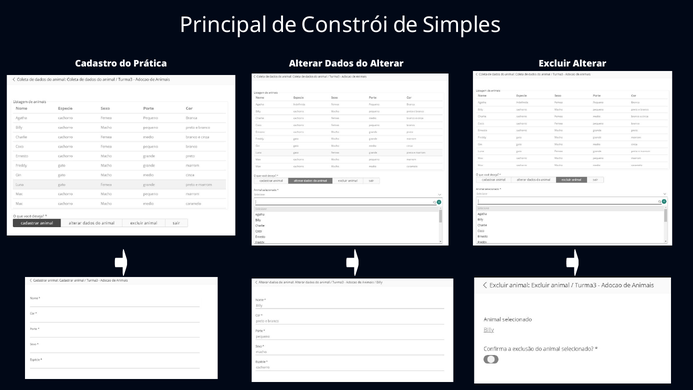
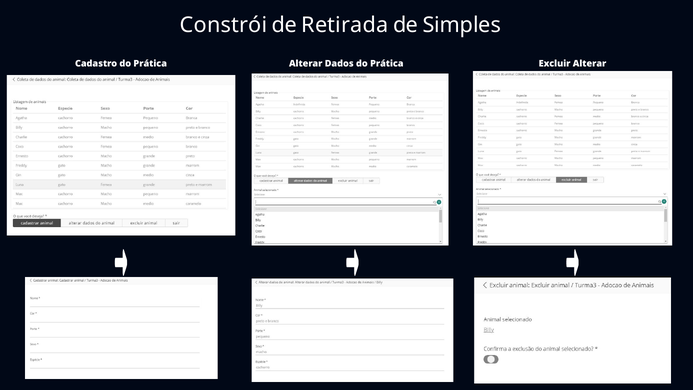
Principal: Principal -> Constrói
Constrói: Constrói -> Retirada
Dados do Alterar: Alterar -> Prática
